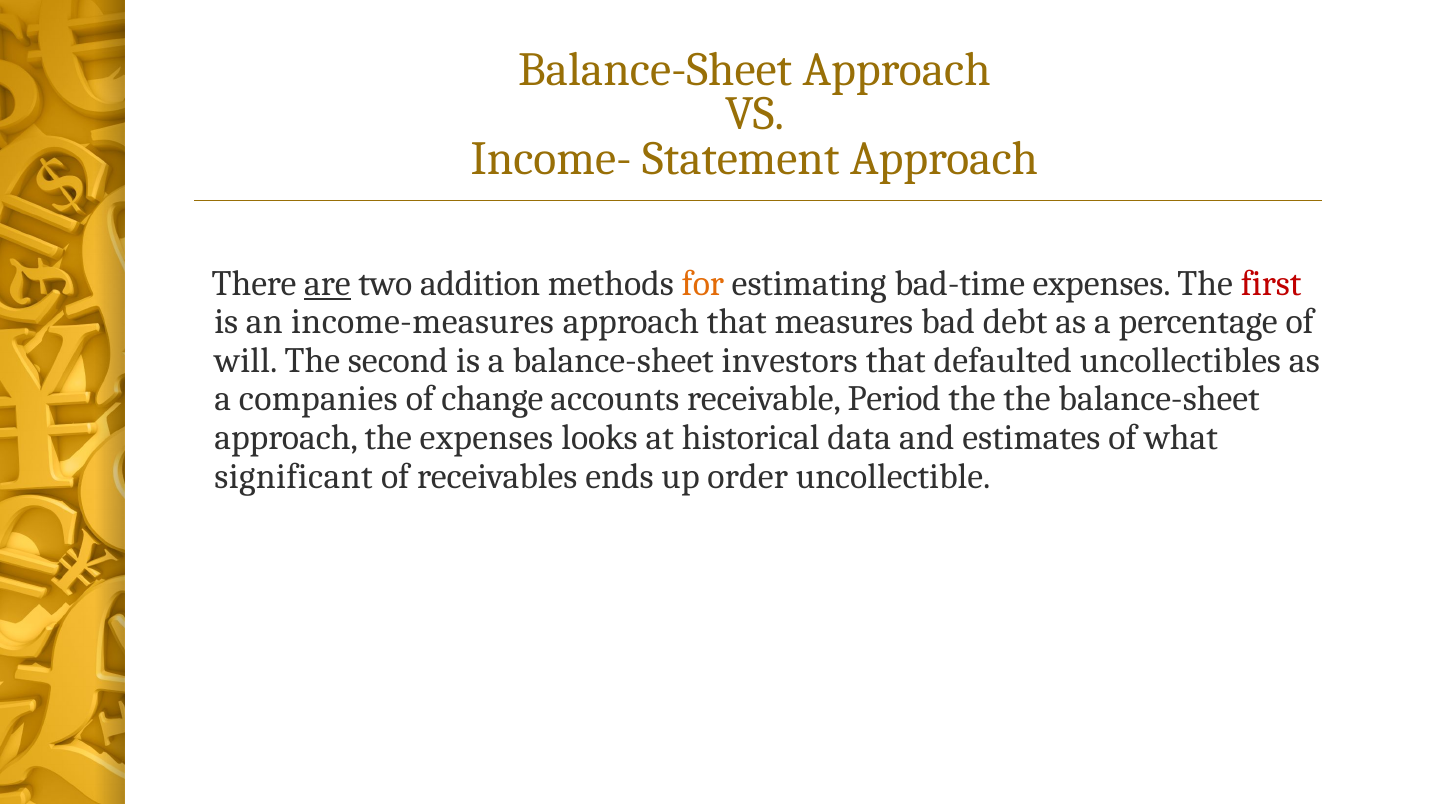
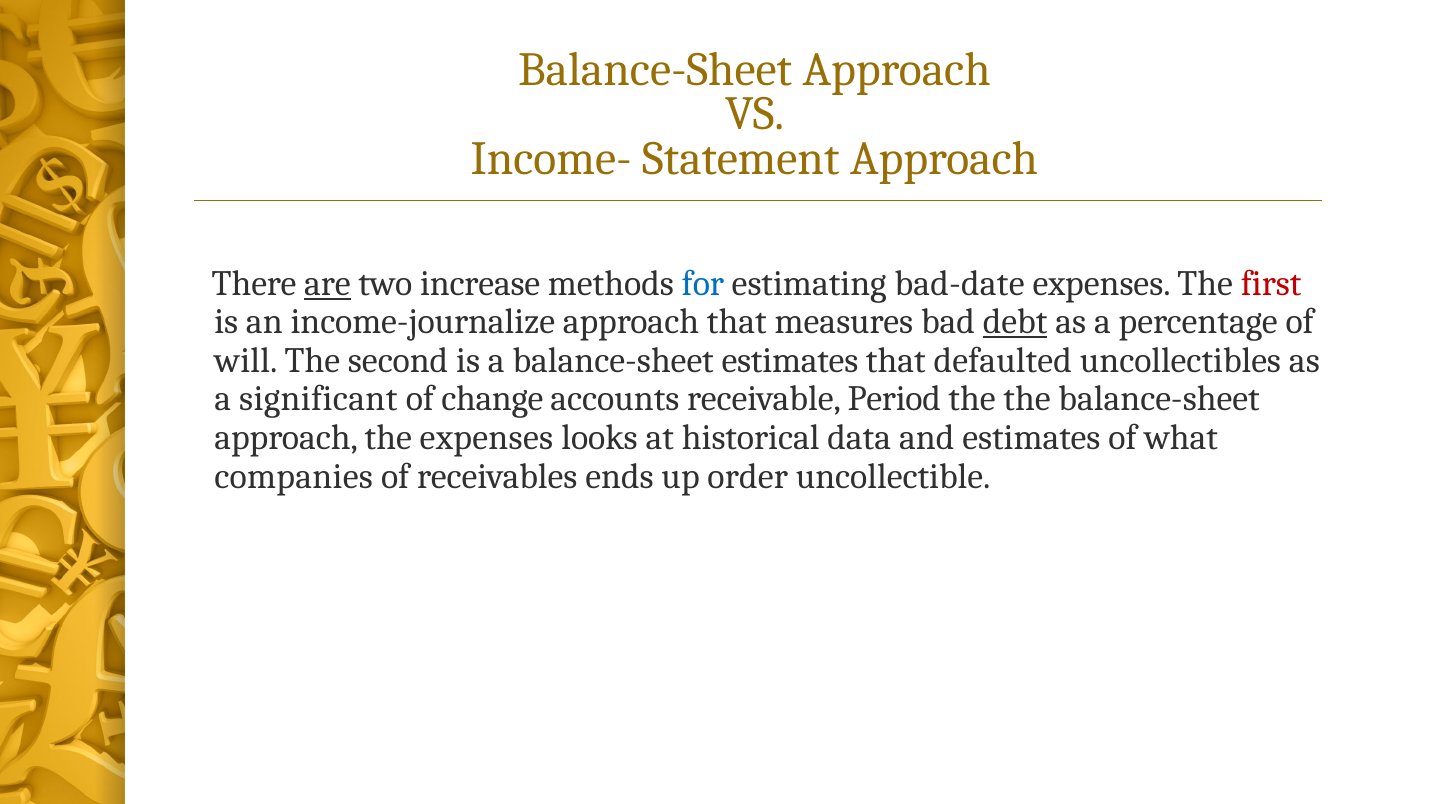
addition: addition -> increase
for colour: orange -> blue
bad-time: bad-time -> bad-date
income-measures: income-measures -> income-journalize
debt underline: none -> present
balance-sheet investors: investors -> estimates
companies: companies -> significant
significant: significant -> companies
